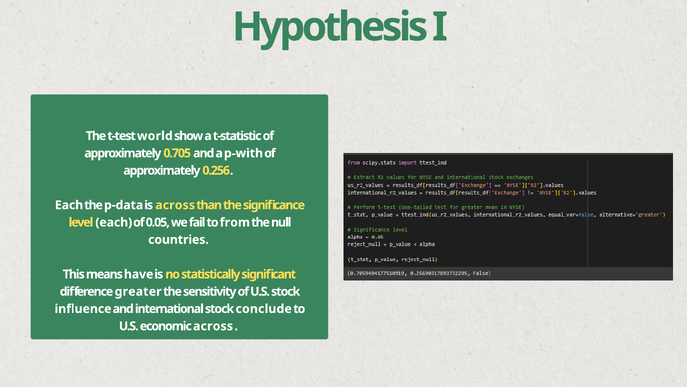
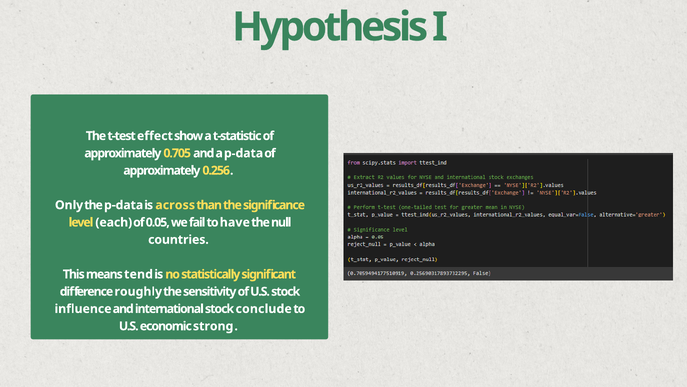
world: world -> effect
a p-with: p-with -> p-data
Each at (69, 205): Each -> Only
from: from -> have
have: have -> tend
greater: greater -> roughly
economic across: across -> strong
